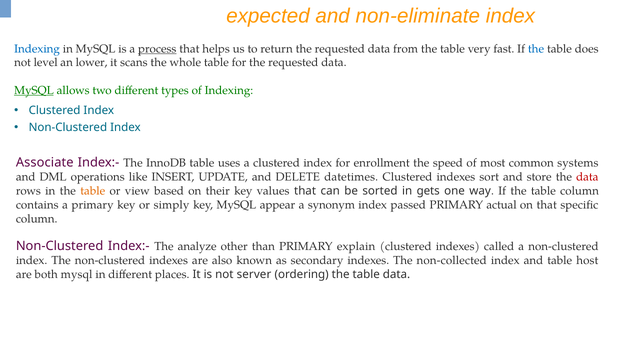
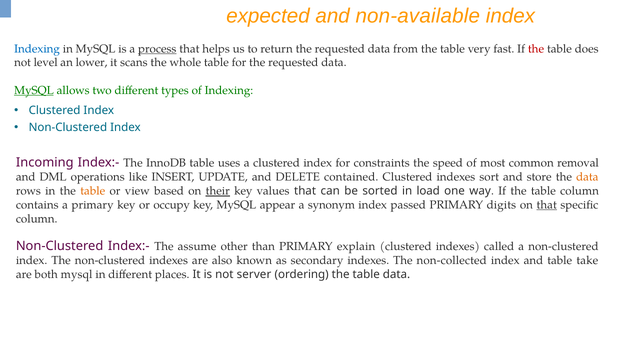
non-eliminate: non-eliminate -> non-available
the at (536, 49) colour: blue -> red
Associate: Associate -> Incoming
enrollment: enrollment -> constraints
systems: systems -> removal
datetimes: datetimes -> contained
data at (587, 177) colour: red -> orange
their underline: none -> present
gets: gets -> load
simply: simply -> occupy
actual: actual -> digits
that at (547, 205) underline: none -> present
analyze: analyze -> assume
host: host -> take
